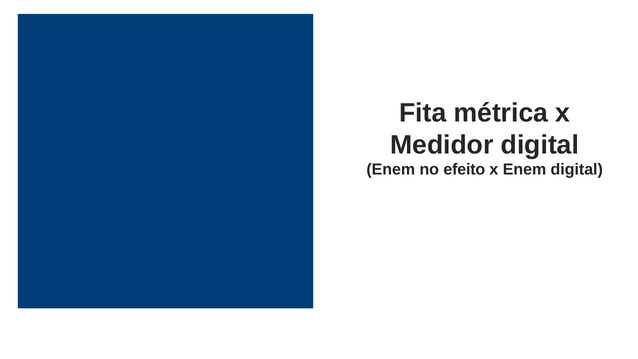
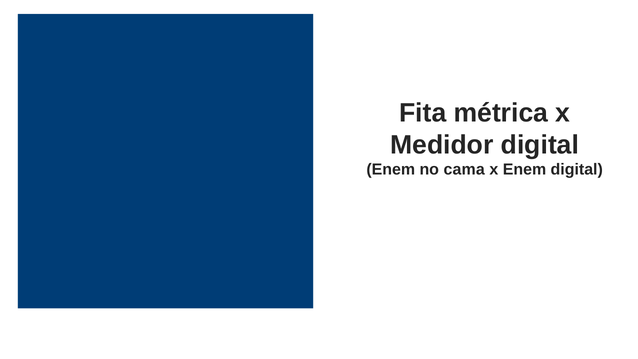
efeito: efeito -> cama
